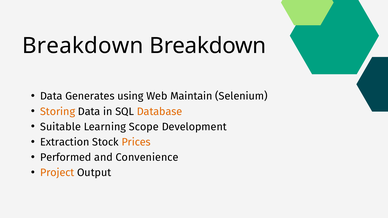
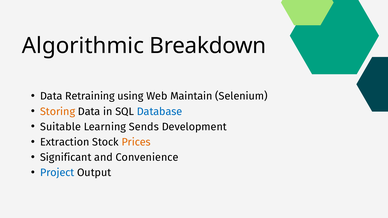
Breakdown at (83, 46): Breakdown -> Algorithmic
Generates: Generates -> Retraining
Database colour: orange -> blue
Scope: Scope -> Sends
Performed: Performed -> Significant
Project colour: orange -> blue
